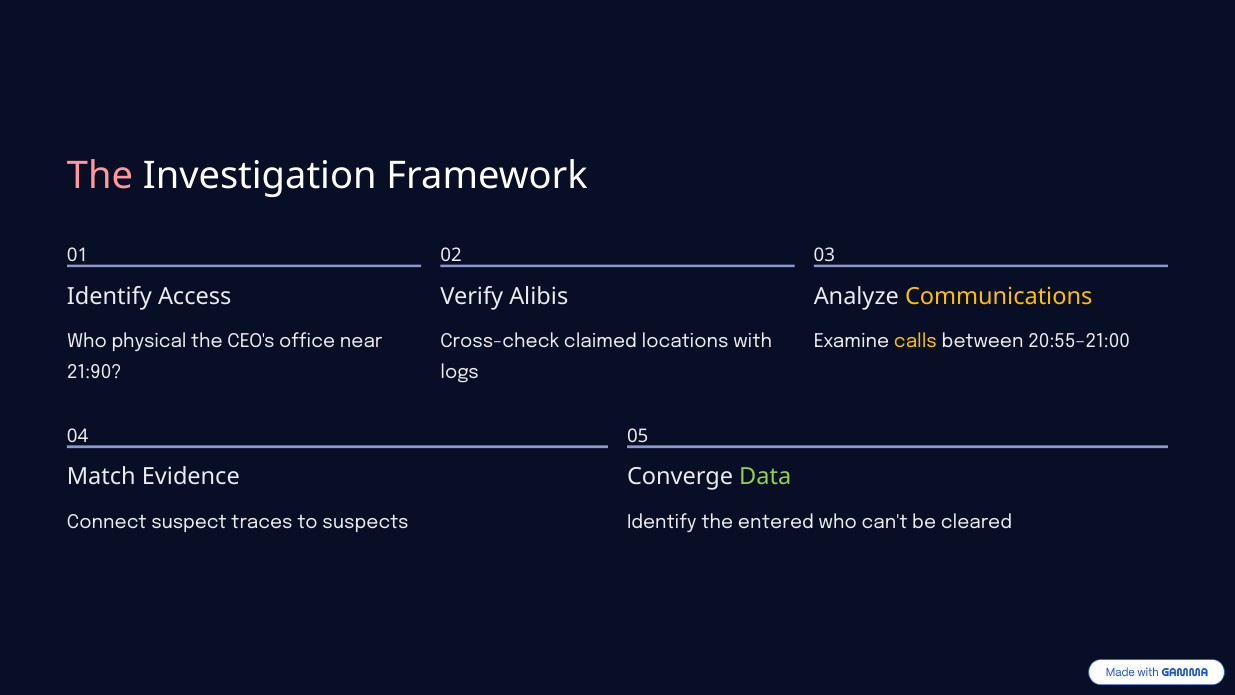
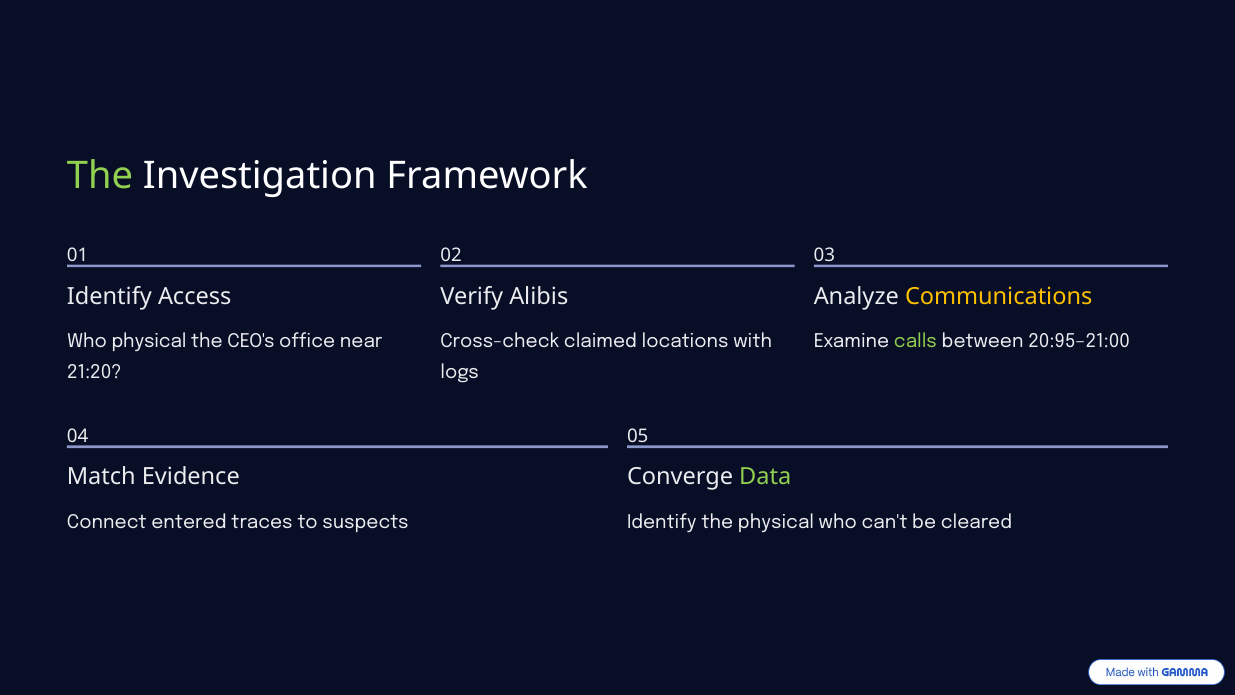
The at (100, 176) colour: pink -> light green
calls colour: yellow -> light green
20:55–21:00: 20:55–21:00 -> 20:95–21:00
21:90: 21:90 -> 21:20
suspect: suspect -> entered
the entered: entered -> physical
